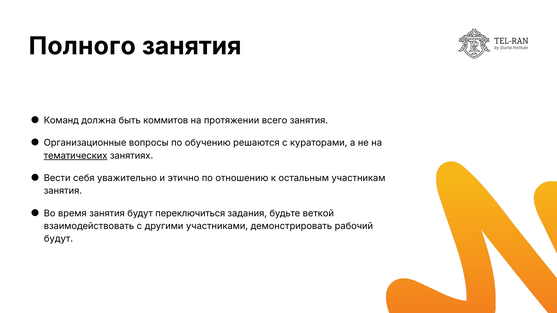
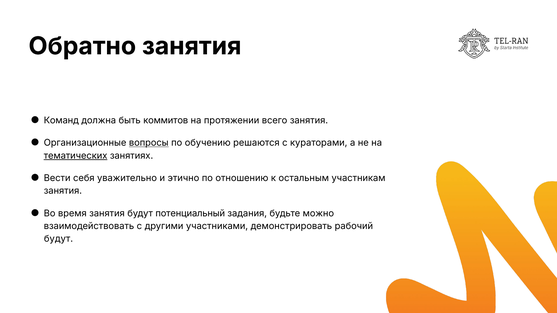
Полного: Полного -> Обратно
вопросы underline: none -> present
переключиться: переключиться -> потенциальный
веткой: веткой -> можно
